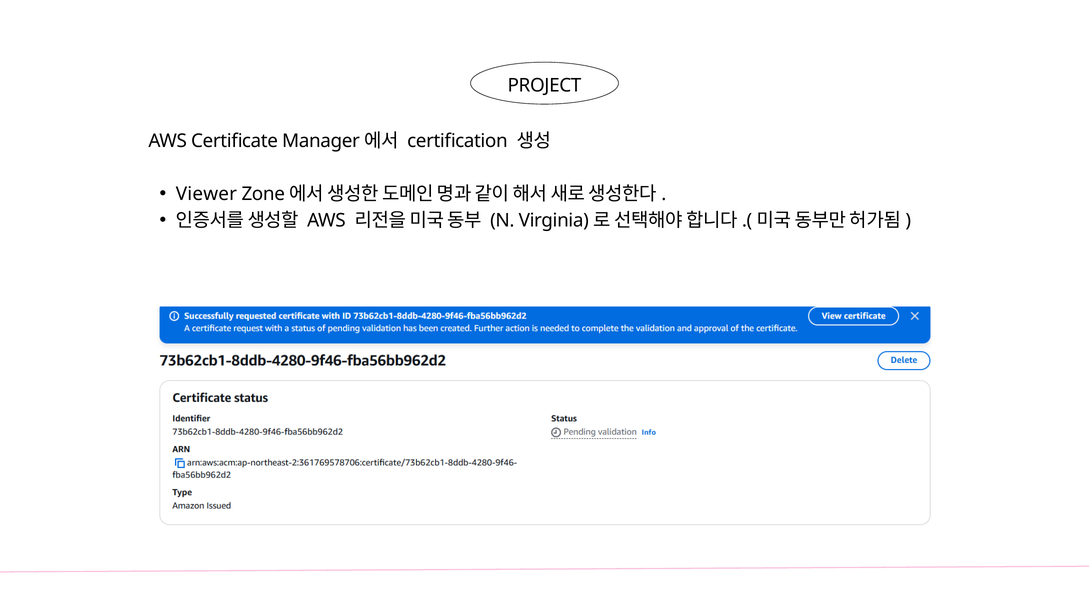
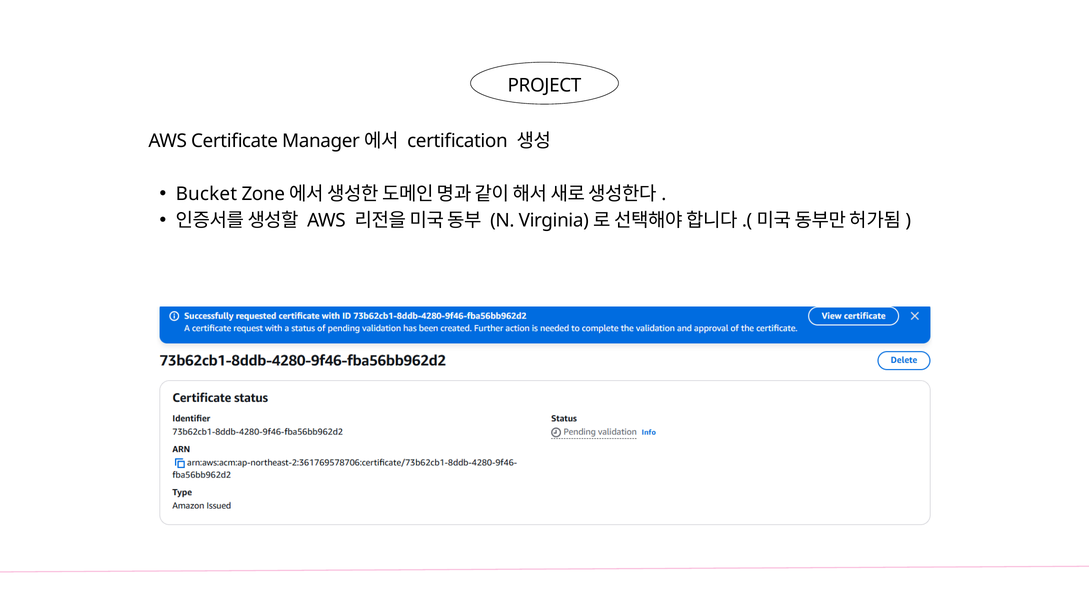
Viewer: Viewer -> Bucket
